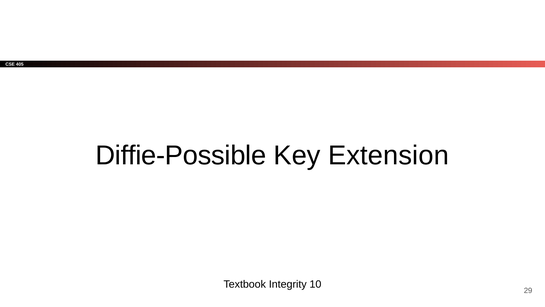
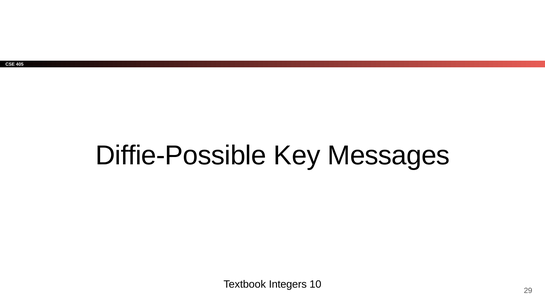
Extension: Extension -> Messages
Integrity: Integrity -> Integers
